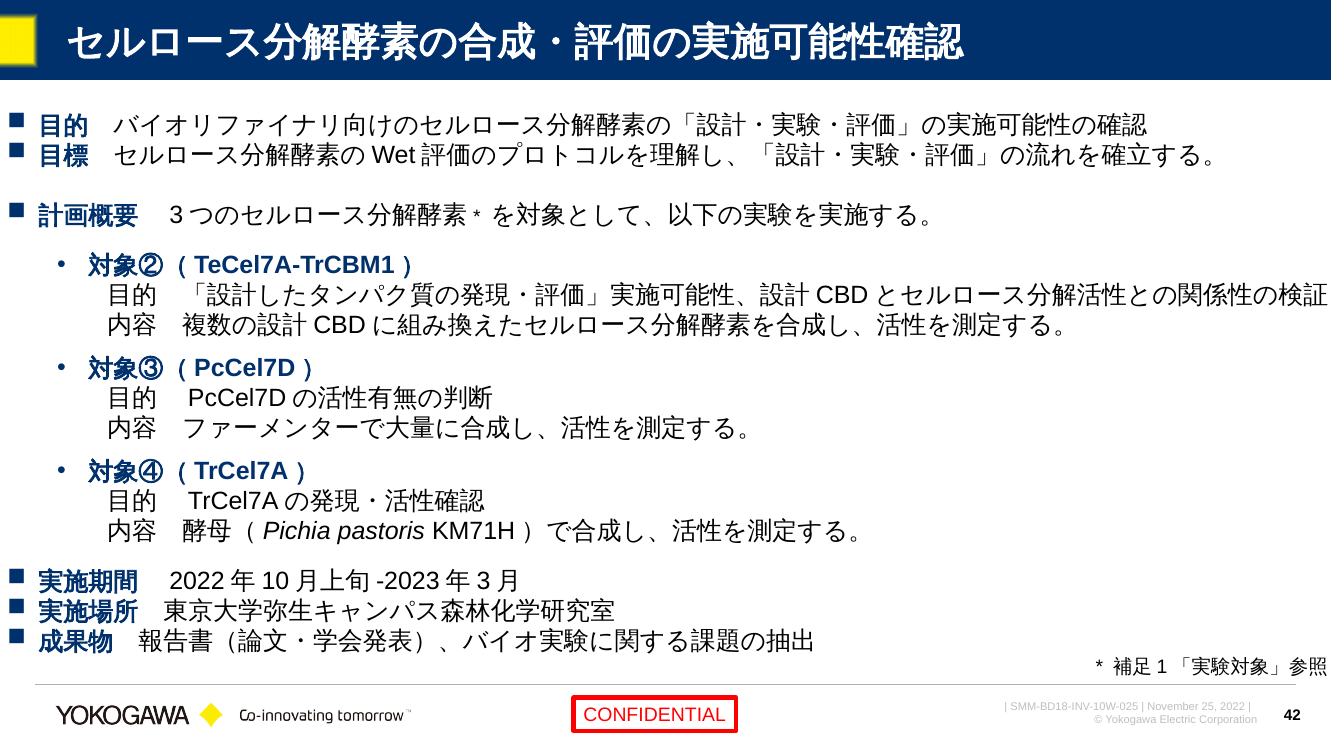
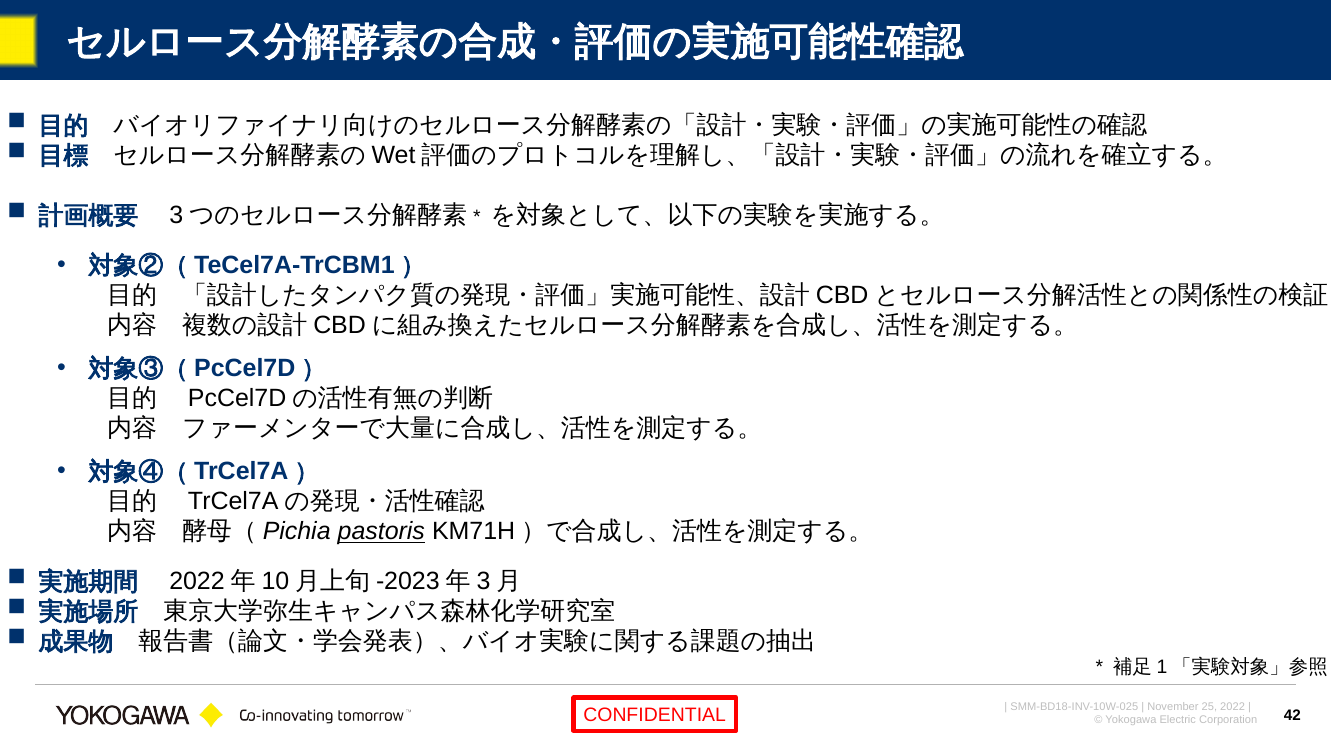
pastoris underline: none -> present
